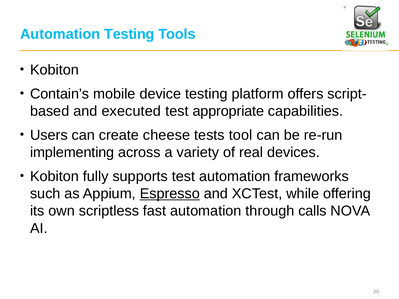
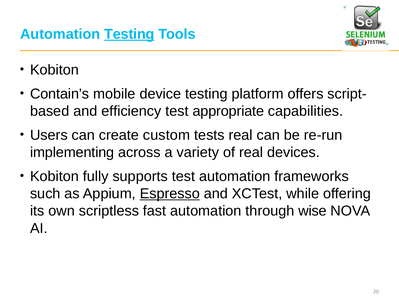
Testing at (129, 34) underline: none -> present
executed: executed -> efficiency
cheese: cheese -> custom
tests tool: tool -> real
calls: calls -> wise
